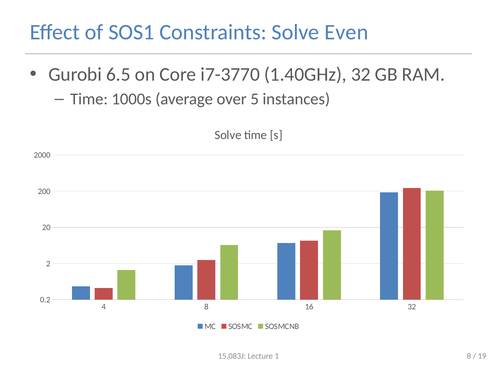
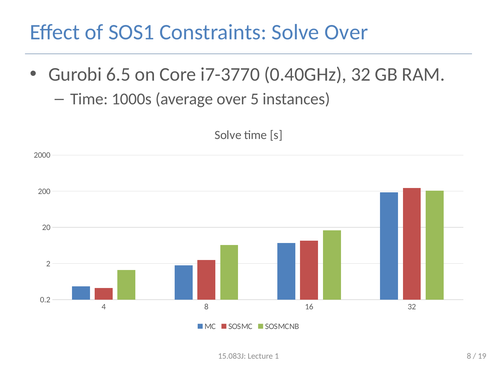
Solve Even: Even -> Over
1.40GHz: 1.40GHz -> 0.40GHz
